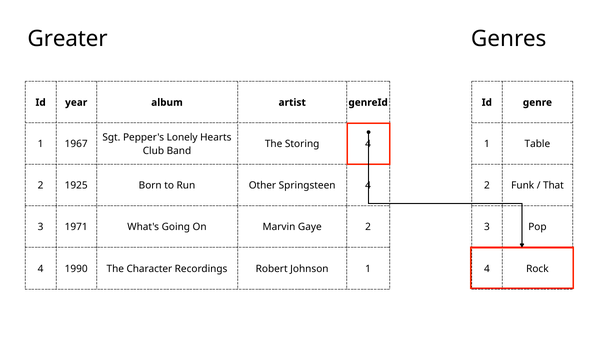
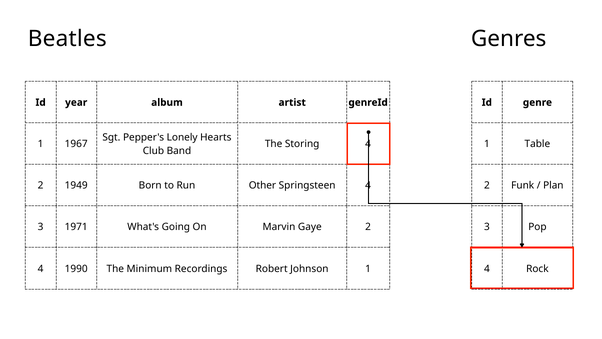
Greater: Greater -> Beatles
1925: 1925 -> 1949
That: That -> Plan
Character: Character -> Minimum
